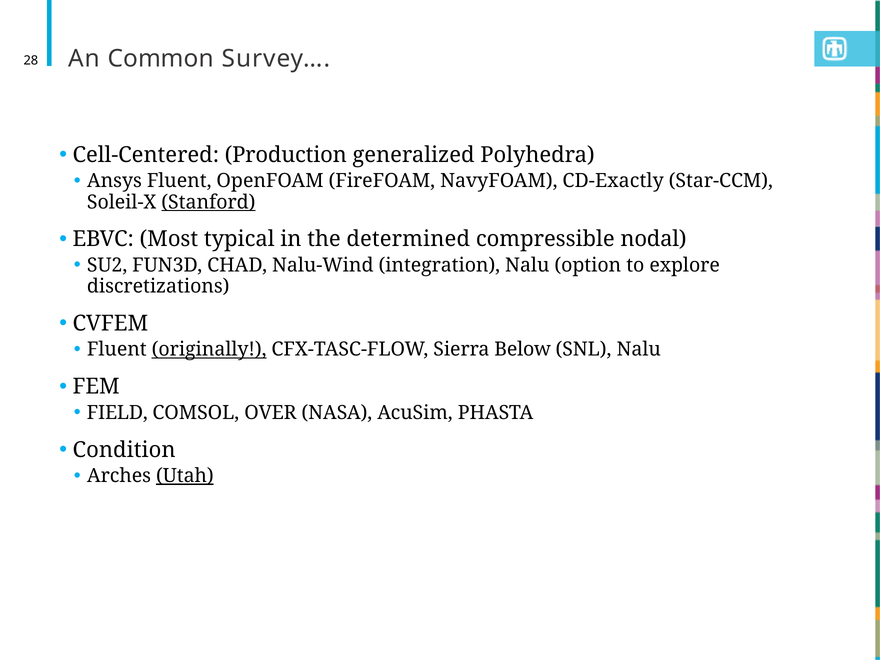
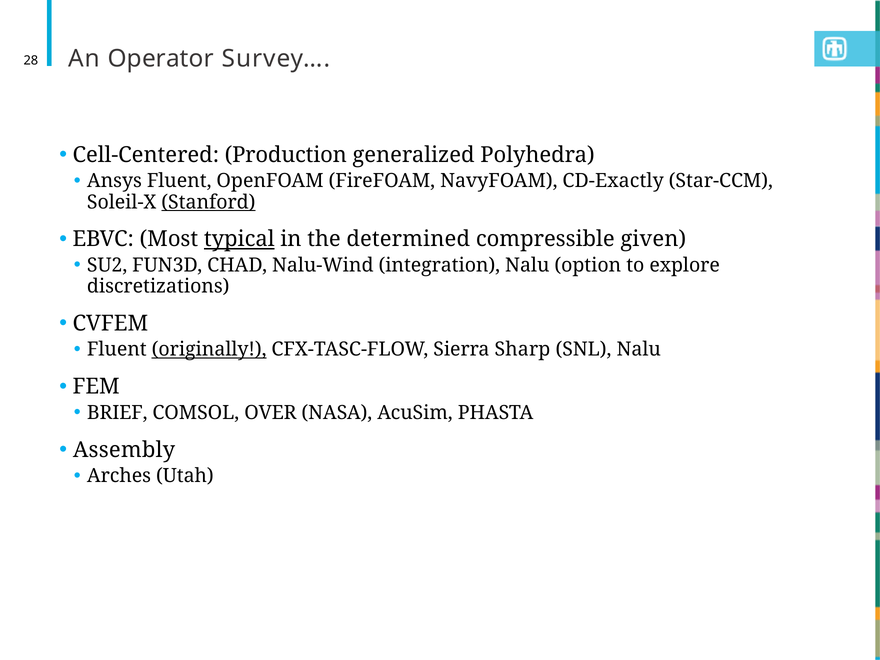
Common: Common -> Operator
typical underline: none -> present
nodal: nodal -> given
Below: Below -> Sharp
FIELD: FIELD -> BRIEF
Condition: Condition -> Assembly
Utah underline: present -> none
